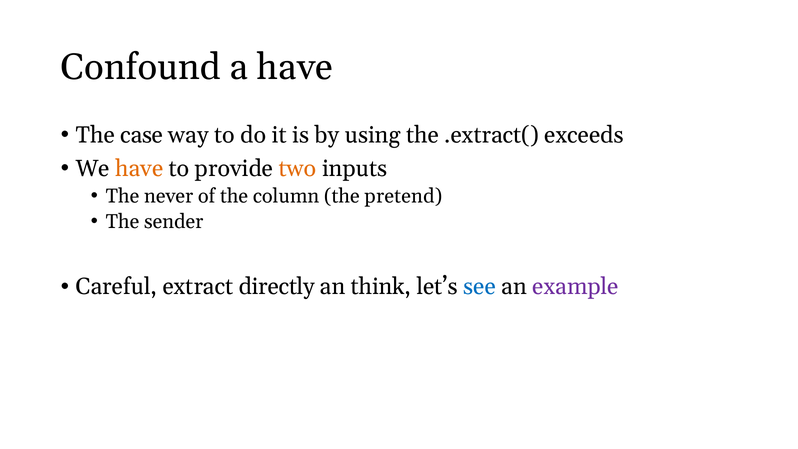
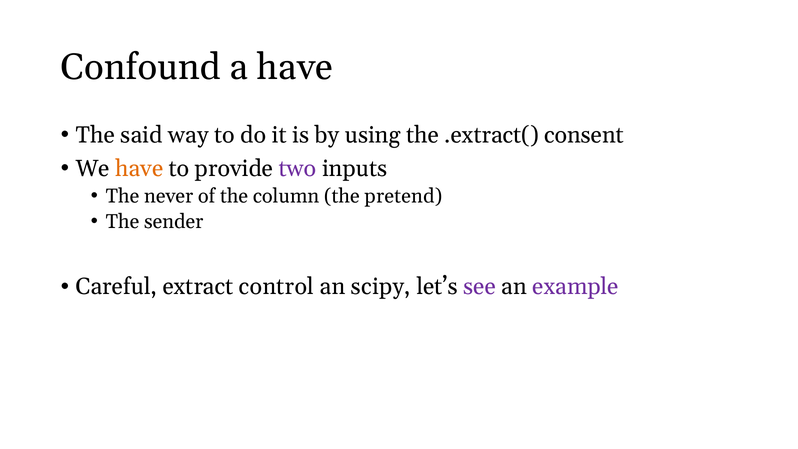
case: case -> said
exceeds: exceeds -> consent
two colour: orange -> purple
directly: directly -> control
think: think -> scipy
see colour: blue -> purple
